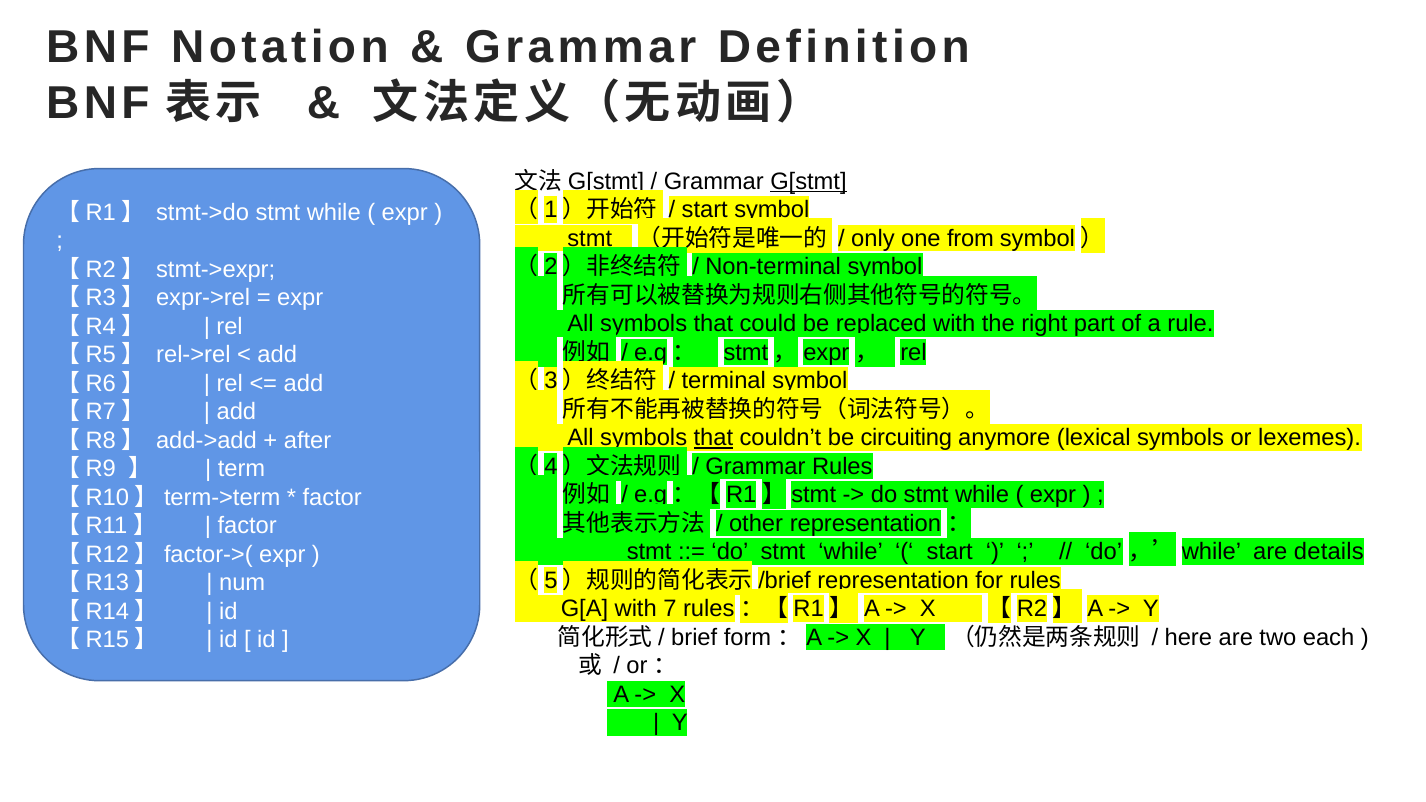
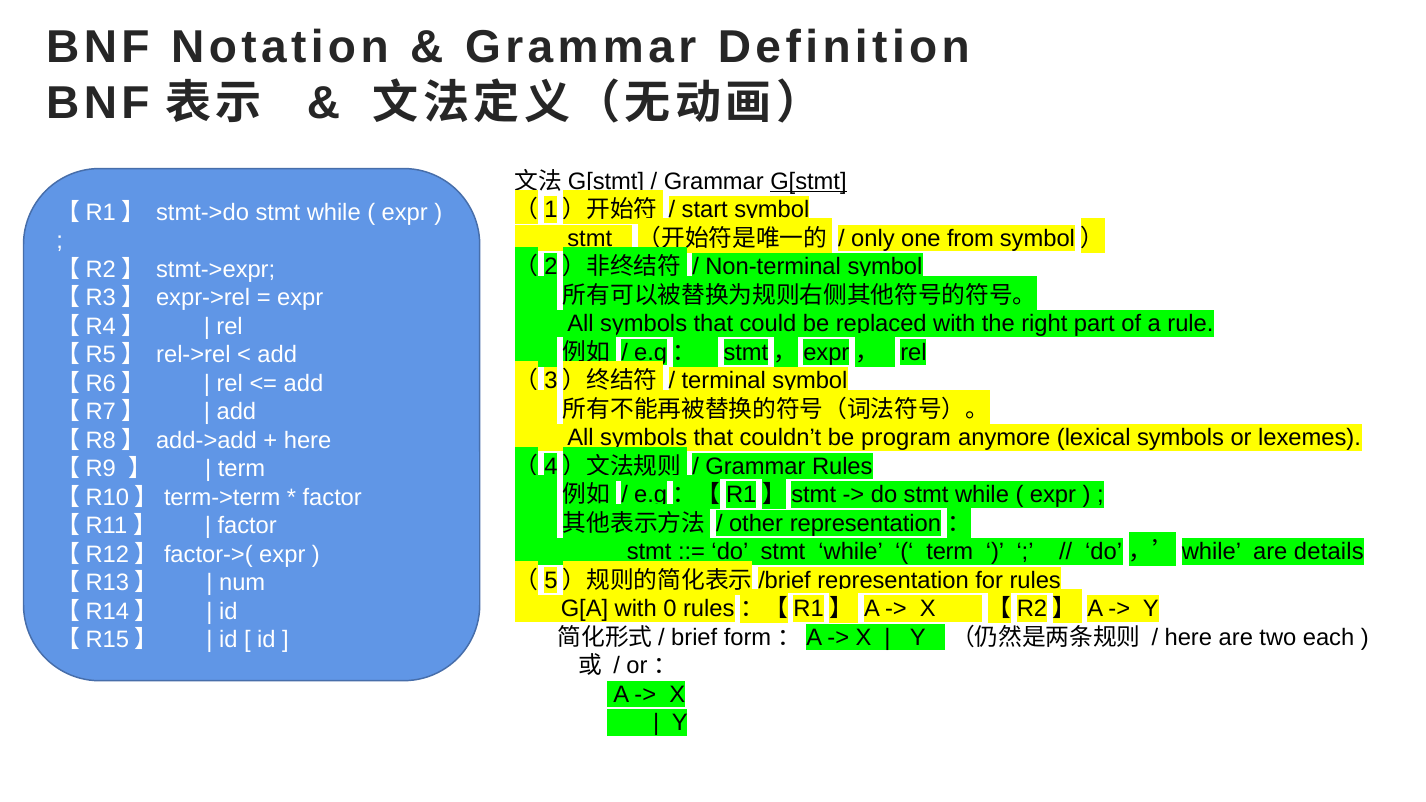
that at (713, 438) underline: present -> none
circuiting: circuiting -> program
after at (308, 441): after -> here
start at (950, 552): start -> term
7: 7 -> 0
